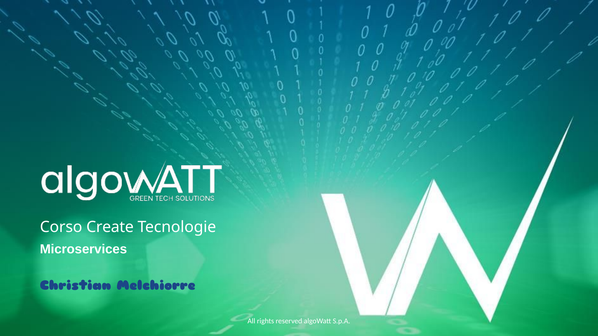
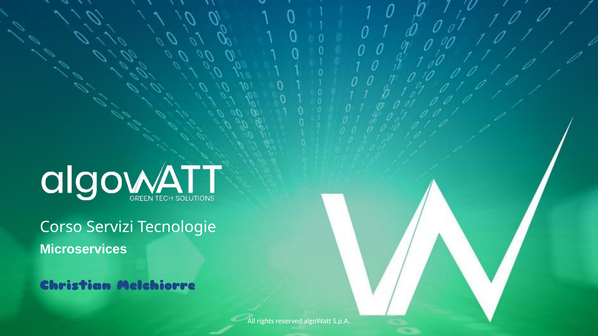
Create: Create -> Servizi
